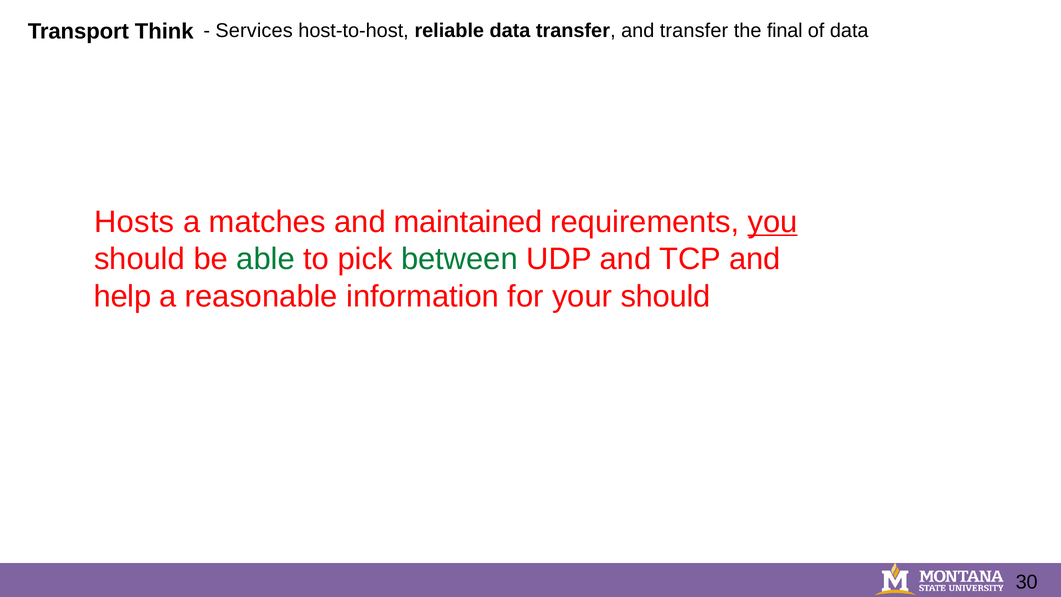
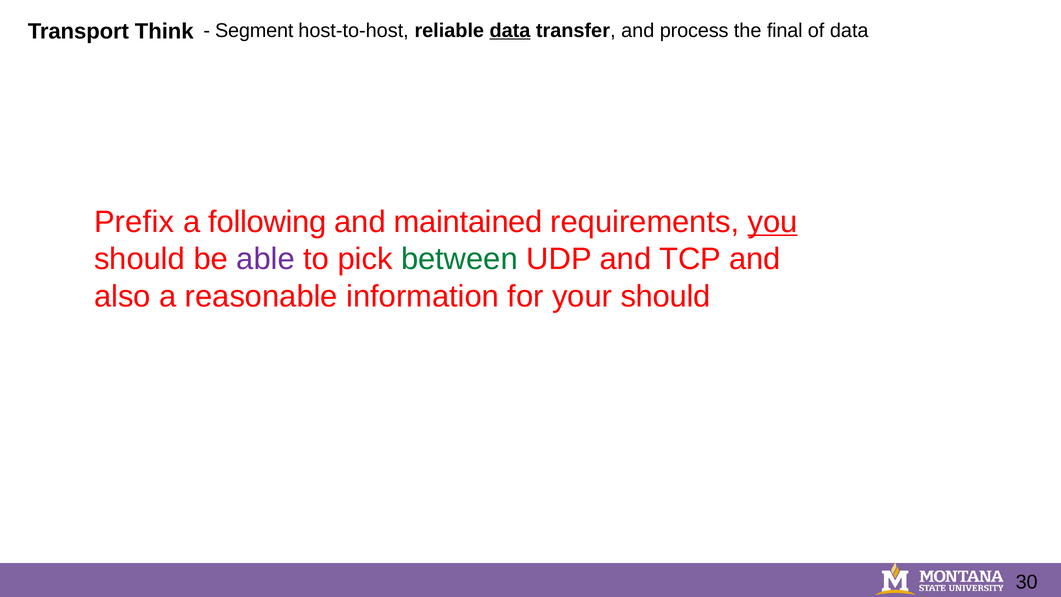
Services: Services -> Segment
data at (510, 30) underline: none -> present
and transfer: transfer -> process
Hosts: Hosts -> Prefix
matches: matches -> following
able colour: green -> purple
help: help -> also
